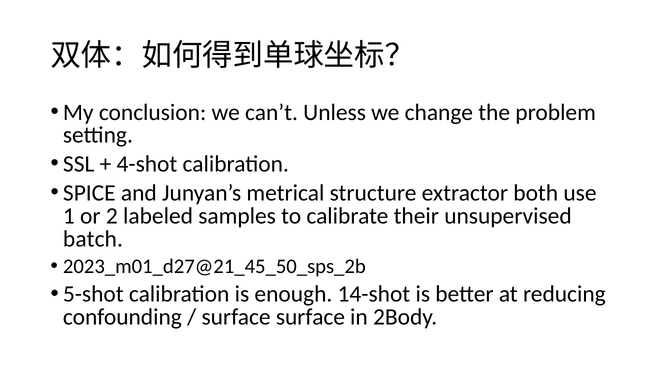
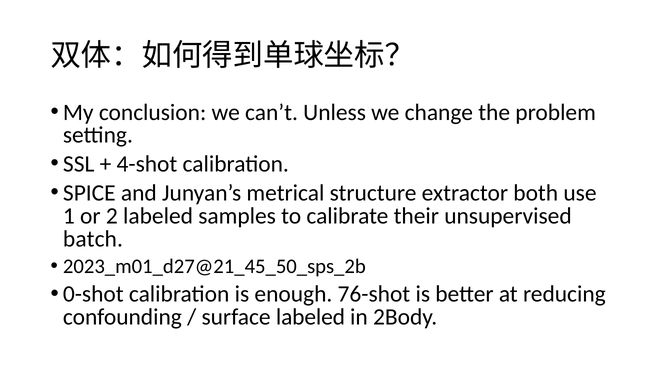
5-shot: 5-shot -> 0-shot
14-shot: 14-shot -> 76-shot
surface surface: surface -> labeled
